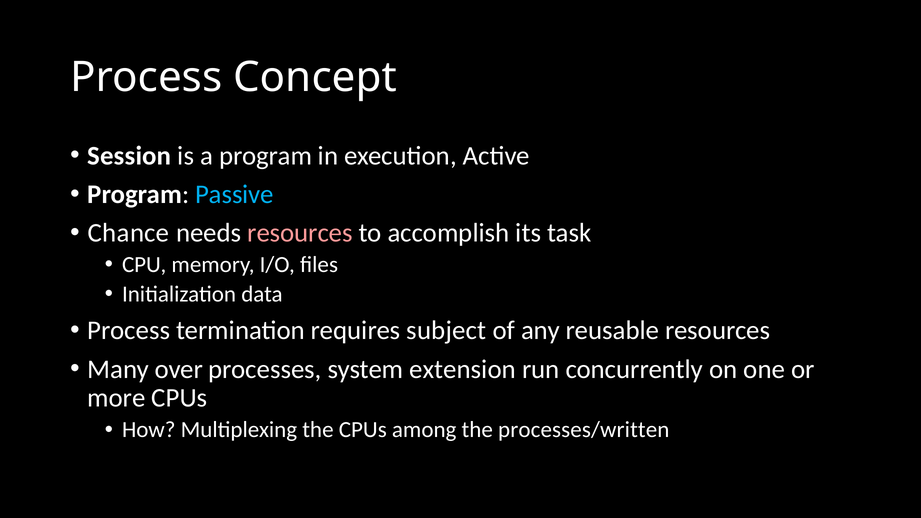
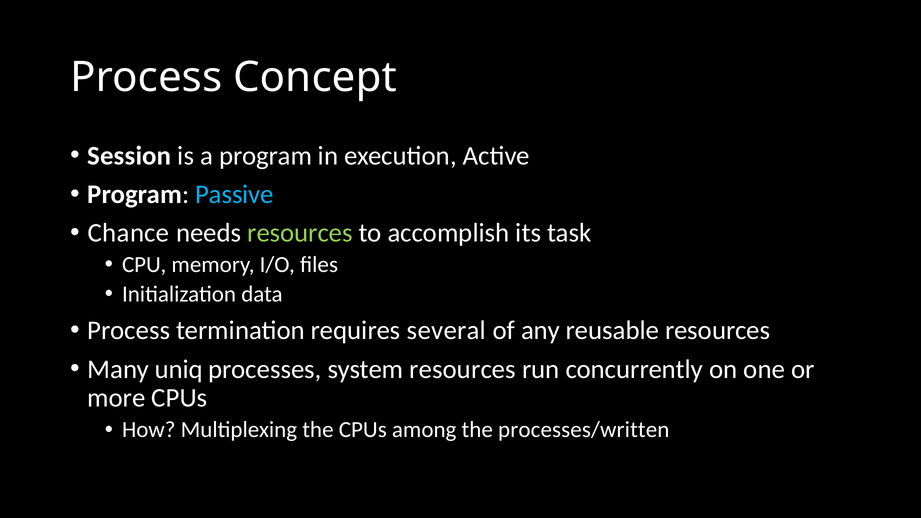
resources at (300, 233) colour: pink -> light green
subject: subject -> several
over: over -> uniq
system extension: extension -> resources
